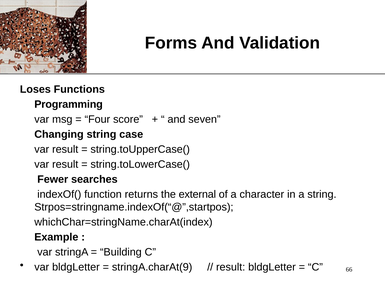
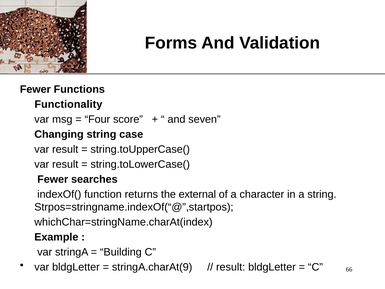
Loses at (35, 89): Loses -> Fewer
Programming: Programming -> Functionality
